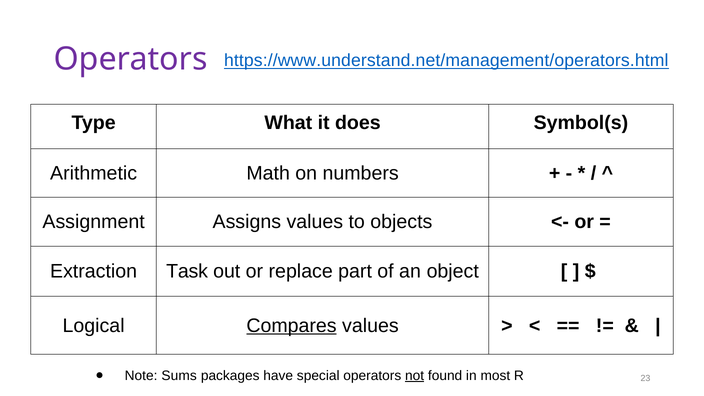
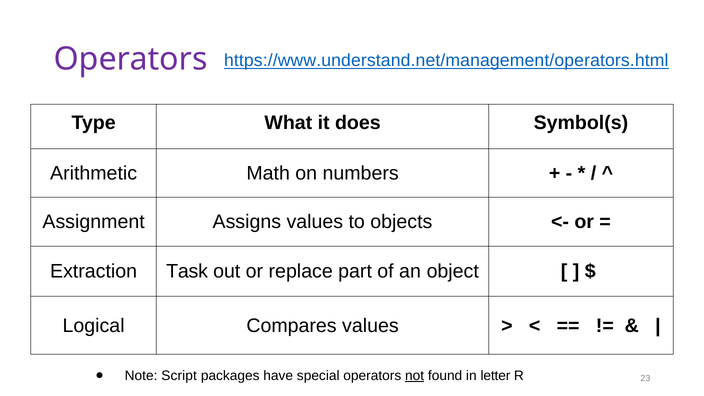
Compares underline: present -> none
Sums: Sums -> Script
most: most -> letter
